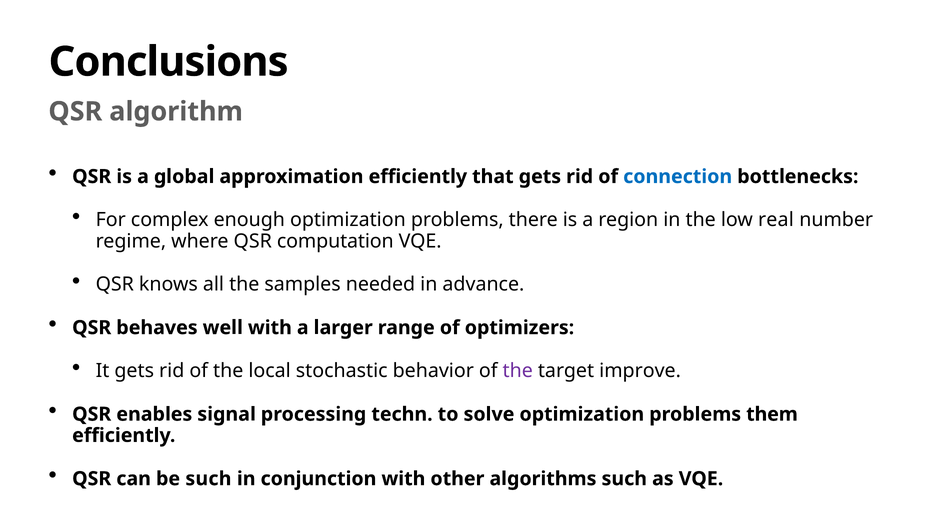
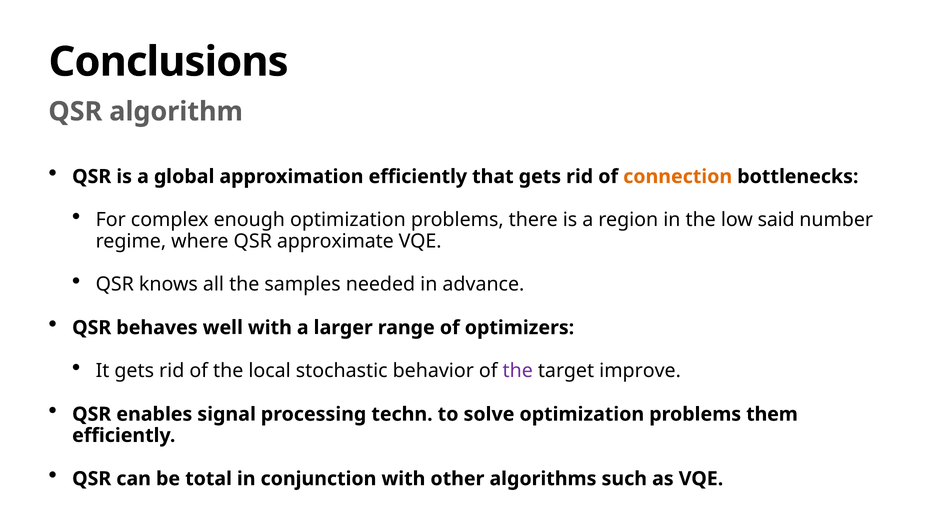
connection colour: blue -> orange
real: real -> said
computation: computation -> approximate
be such: such -> total
